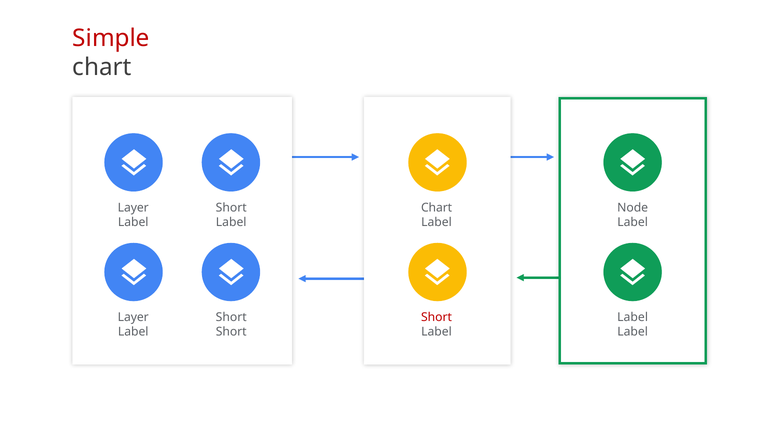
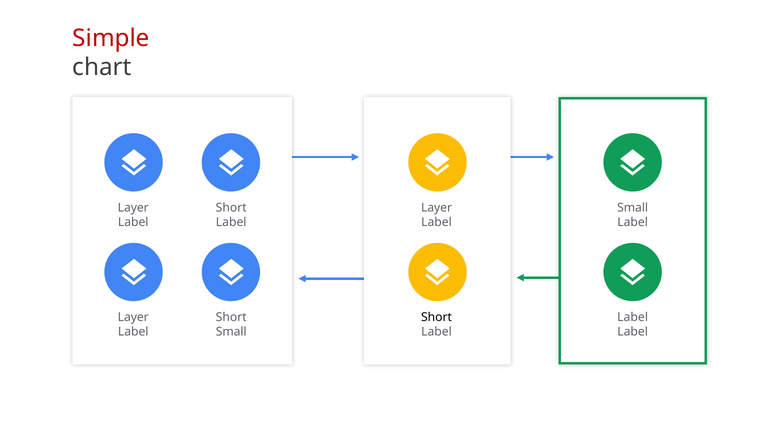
Chart at (437, 208): Chart -> Layer
Node at (633, 208): Node -> Small
Short at (437, 318) colour: red -> black
Short at (231, 332): Short -> Small
